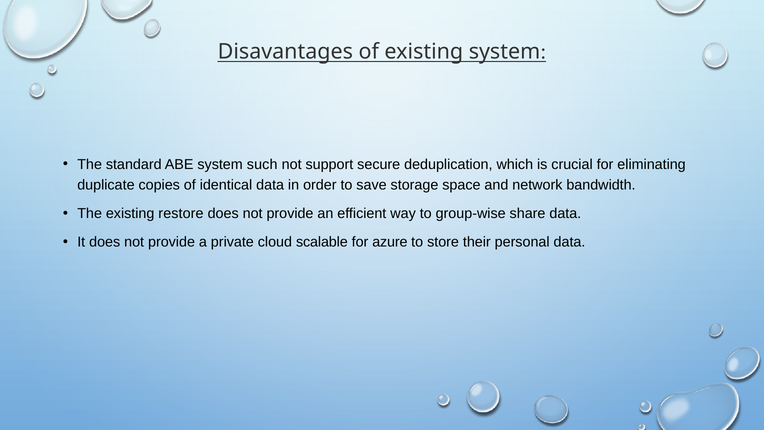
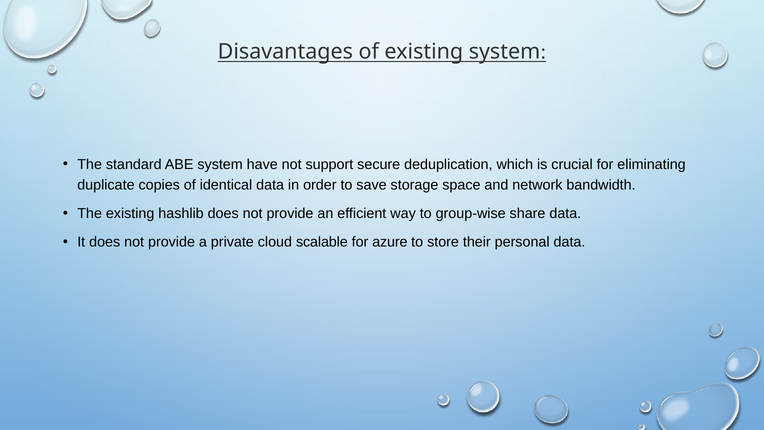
such: such -> have
restore: restore -> hashlib
